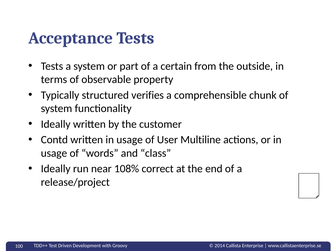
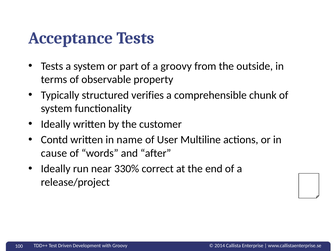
a certain: certain -> groovy
written in usage: usage -> name
usage at (54, 153): usage -> cause
class: class -> after
108%: 108% -> 330%
